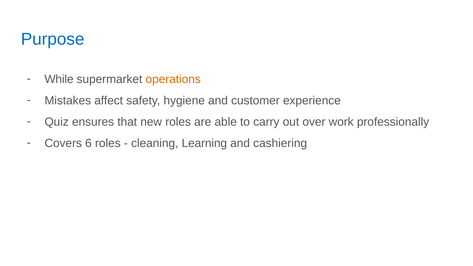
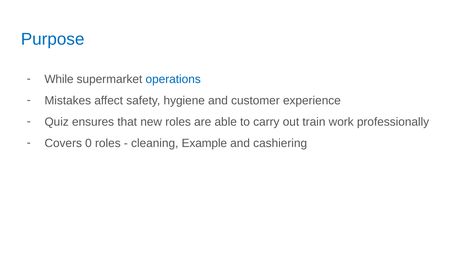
operations colour: orange -> blue
over: over -> train
6: 6 -> 0
Learning: Learning -> Example
